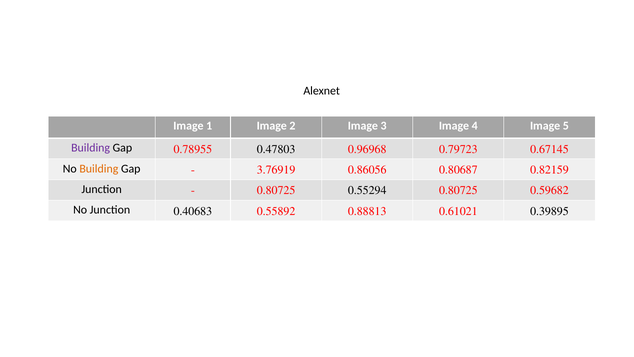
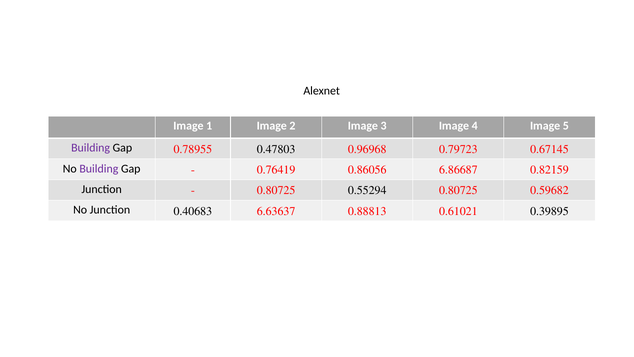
Building at (99, 169) colour: orange -> purple
3.76919: 3.76919 -> 0.76419
0.80687: 0.80687 -> 6.86687
0.55892: 0.55892 -> 6.63637
